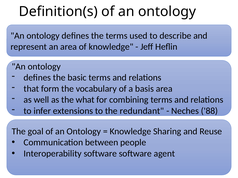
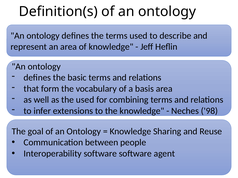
the what: what -> used
the redundant: redundant -> knowledge
88: 88 -> 98
